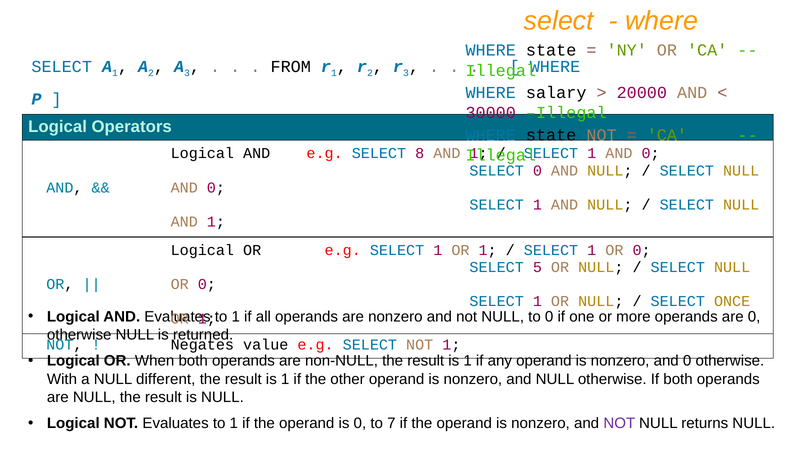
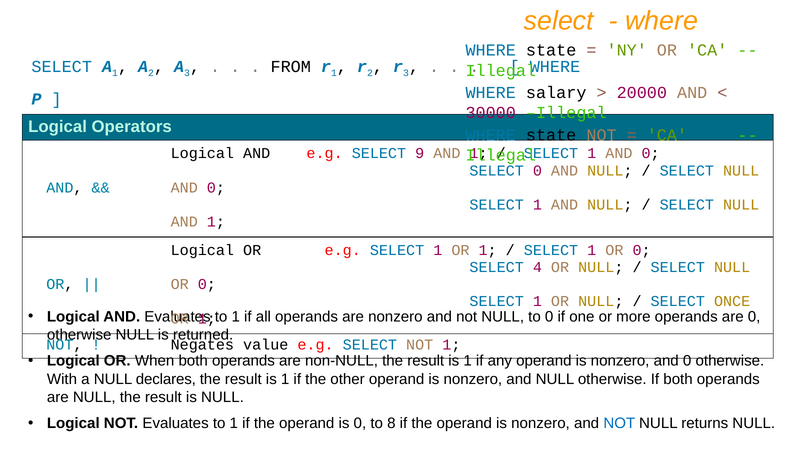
8: 8 -> 9
5: 5 -> 4
different: different -> declares
7: 7 -> 8
NOT at (619, 423) colour: purple -> blue
